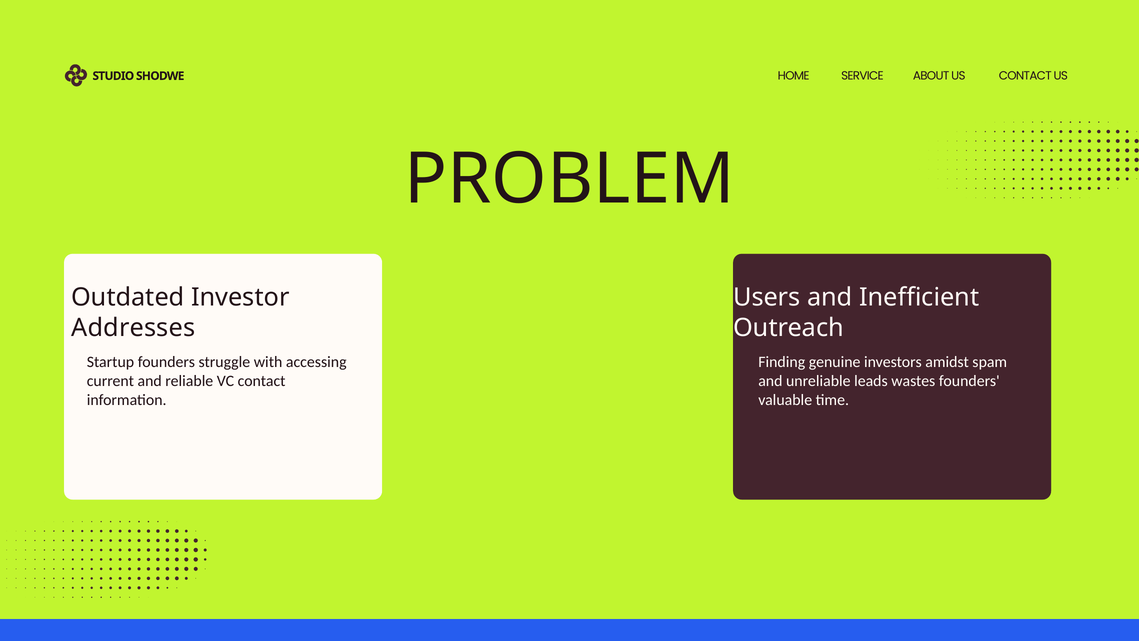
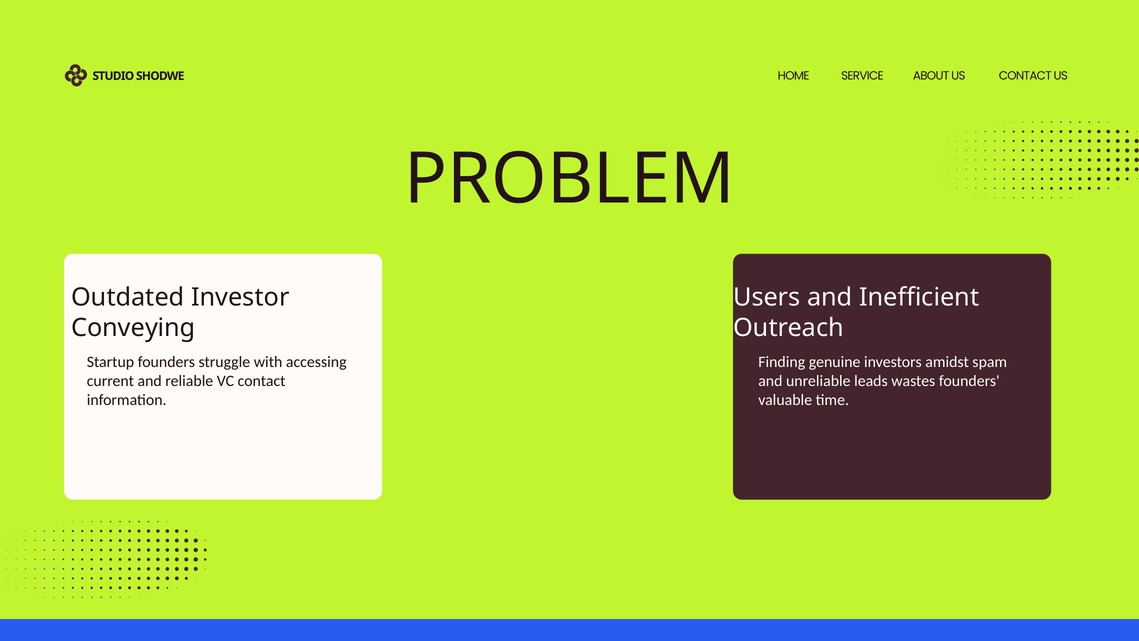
Addresses: Addresses -> Conveying
